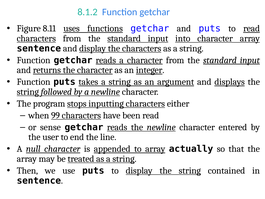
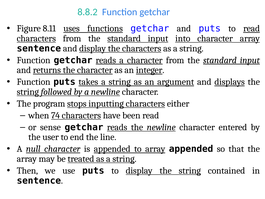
8.1.2: 8.1.2 -> 8.8.2
99: 99 -> 74
array actually: actually -> appended
